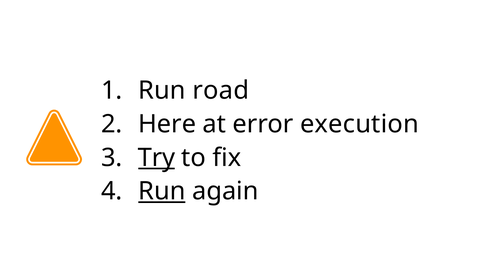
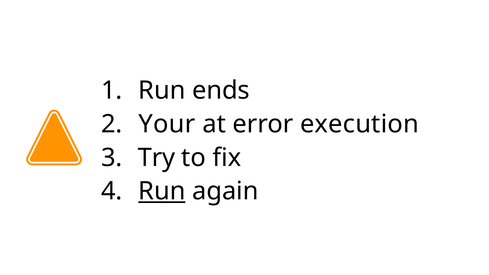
road: road -> ends
Here: Here -> Your
Try underline: present -> none
